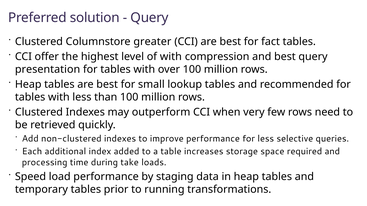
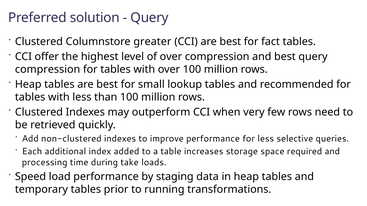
of with: with -> over
presentation at (48, 70): presentation -> compression
